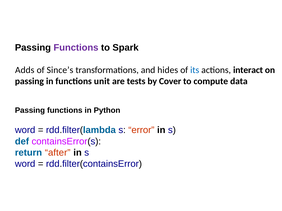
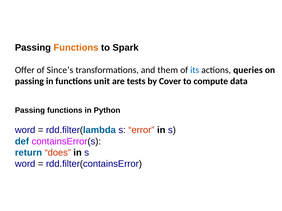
Functions at (76, 48) colour: purple -> orange
Adds: Adds -> Offer
hides: hides -> them
interact: interact -> queries
after: after -> does
